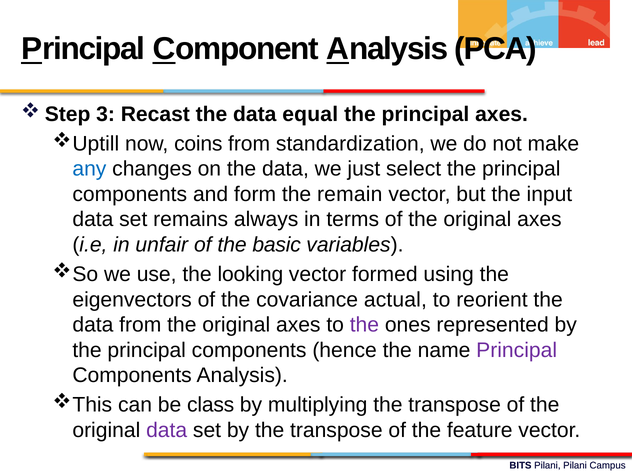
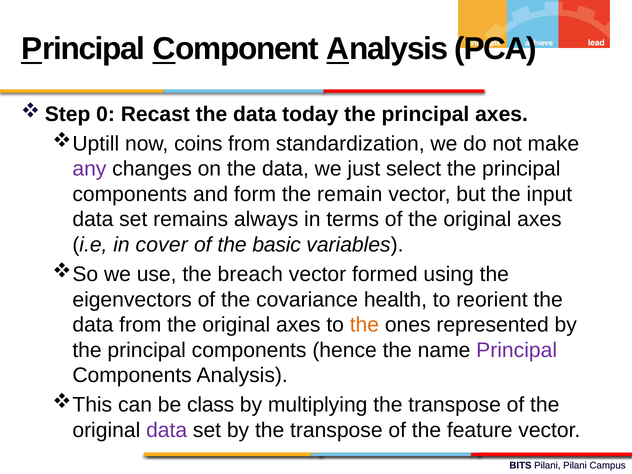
3: 3 -> 0
equal: equal -> today
any colour: blue -> purple
unfair: unfair -> cover
looking: looking -> breach
actual: actual -> health
the at (364, 325) colour: purple -> orange
